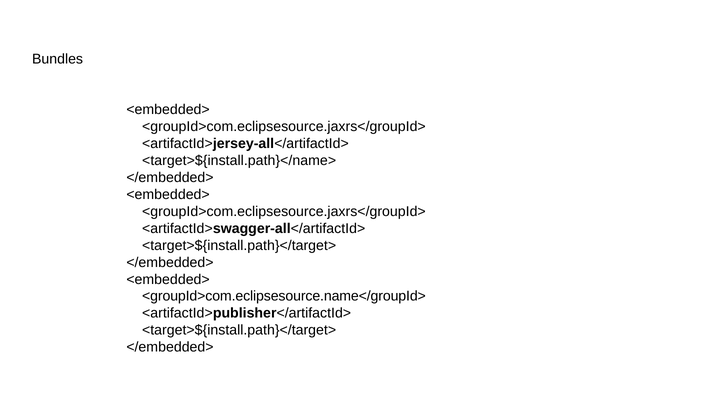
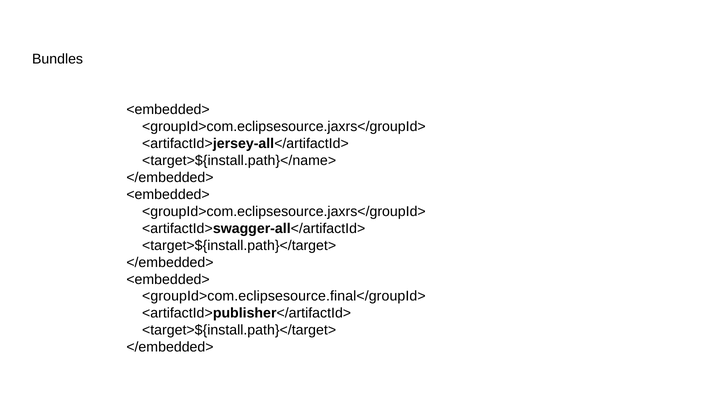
<groupId>com.eclipsesource.name</groupId>: <groupId>com.eclipsesource.name</groupId> -> <groupId>com.eclipsesource.final</groupId>
